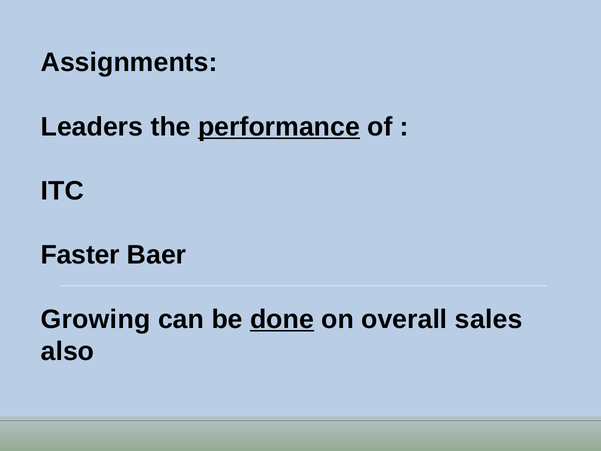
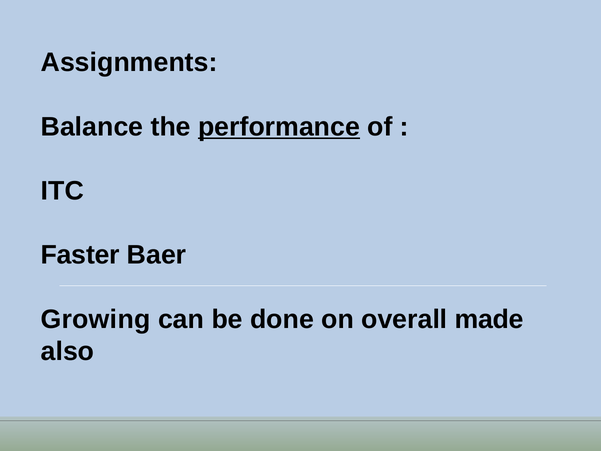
Leaders: Leaders -> Balance
done underline: present -> none
sales: sales -> made
